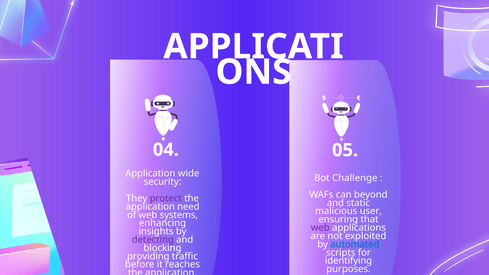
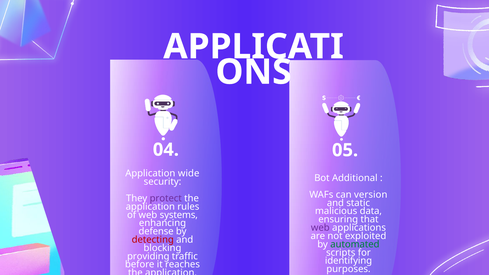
Challenge: Challenge -> Additional
beyond: beyond -> version
need: need -> rules
user: user -> data
insights: insights -> defense
detecting colour: purple -> red
automated colour: blue -> green
